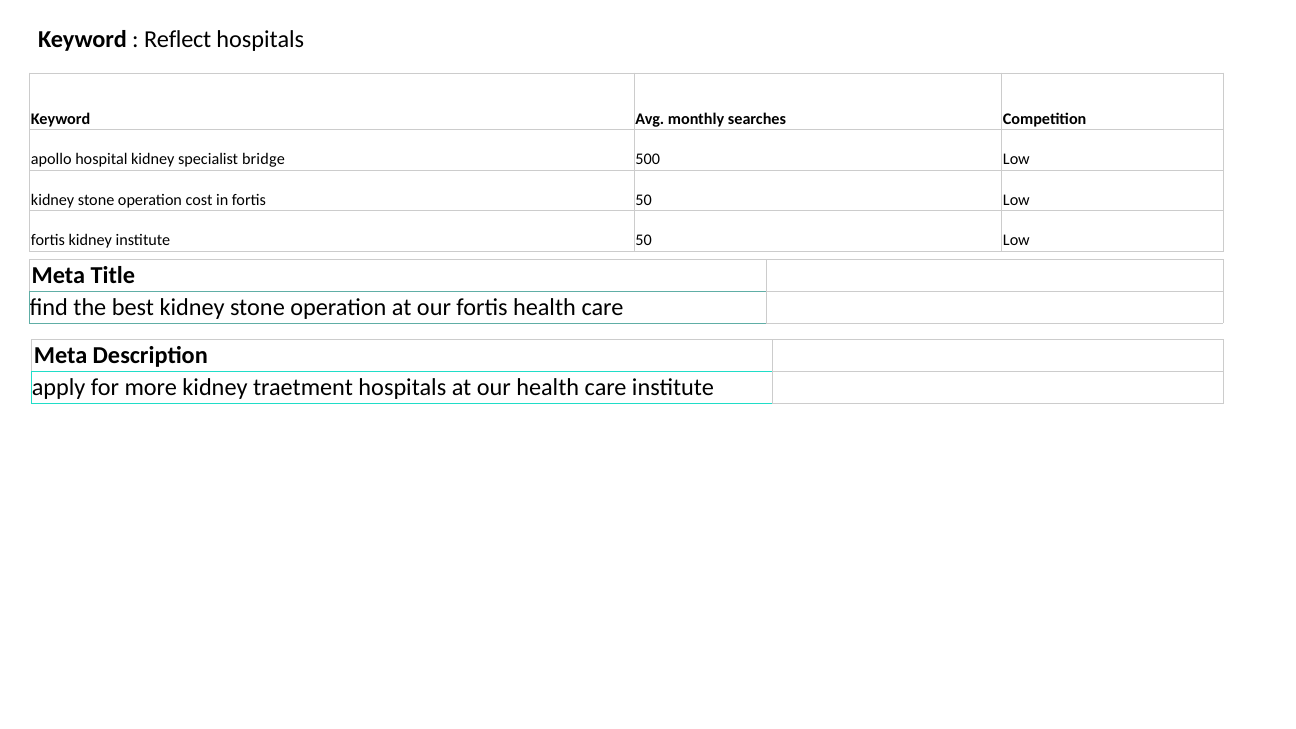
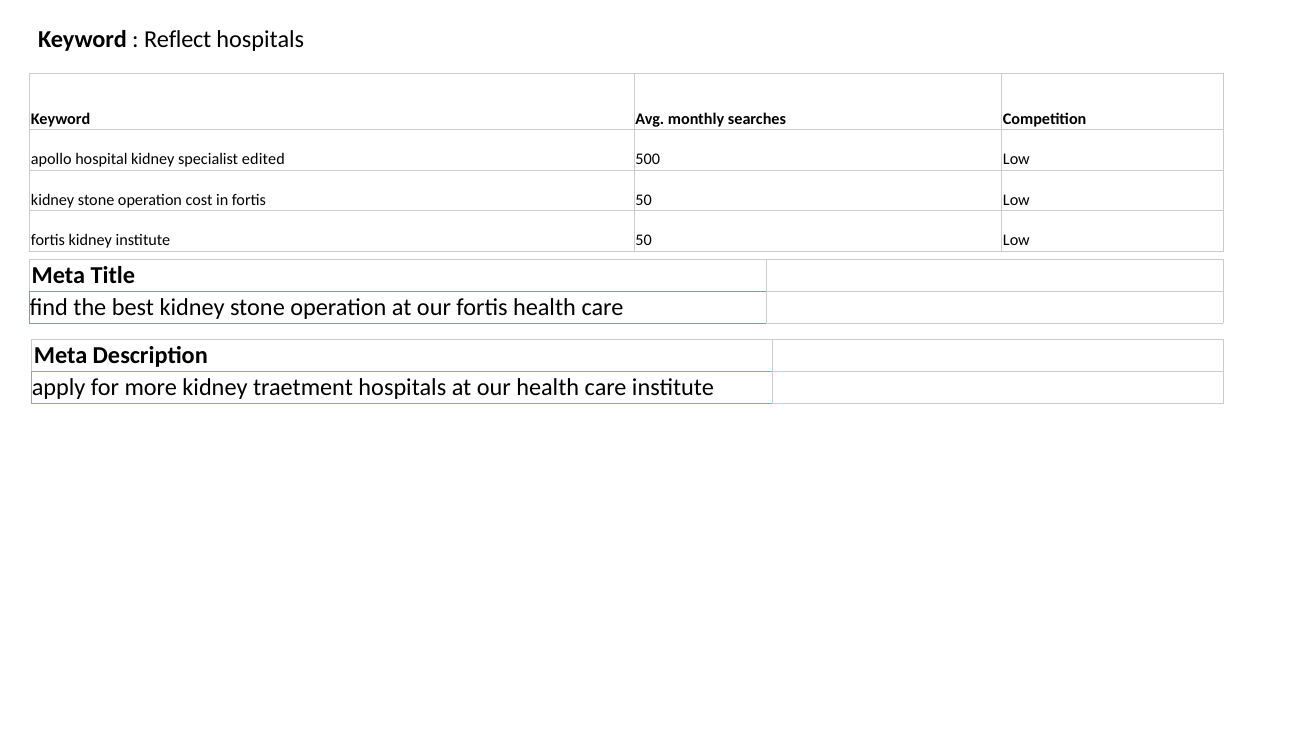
bridge: bridge -> edited
